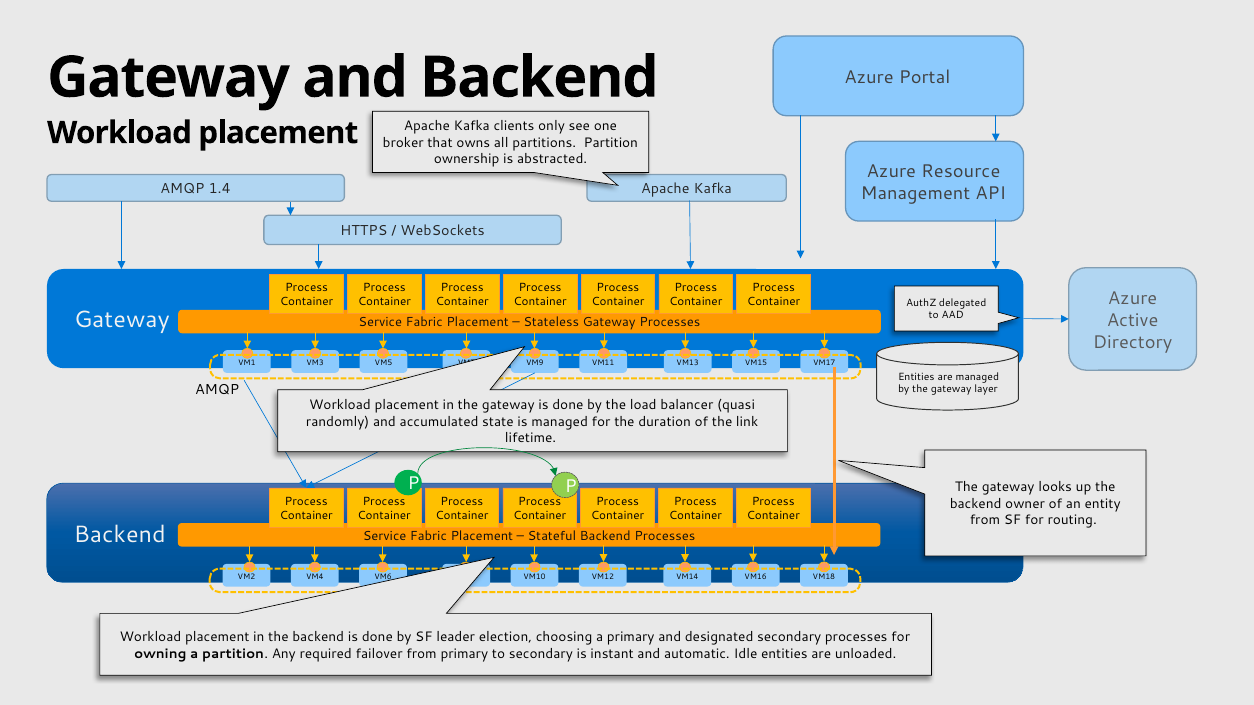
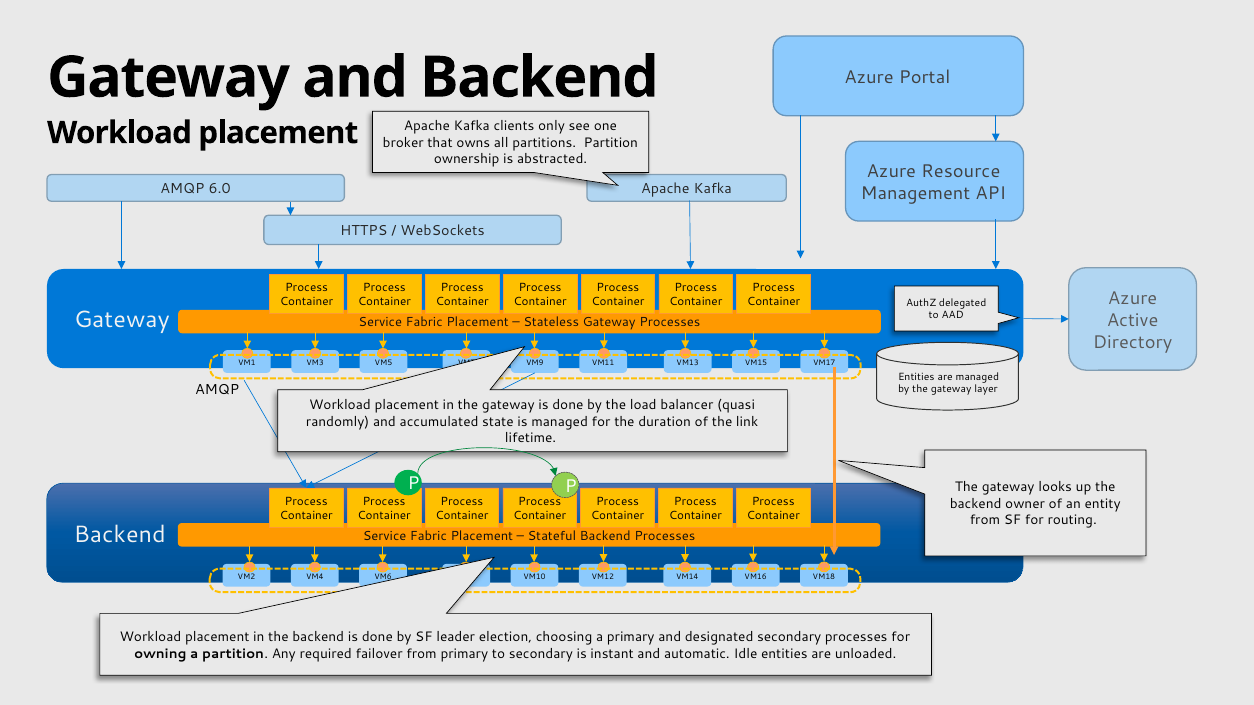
1.4: 1.4 -> 6.0
